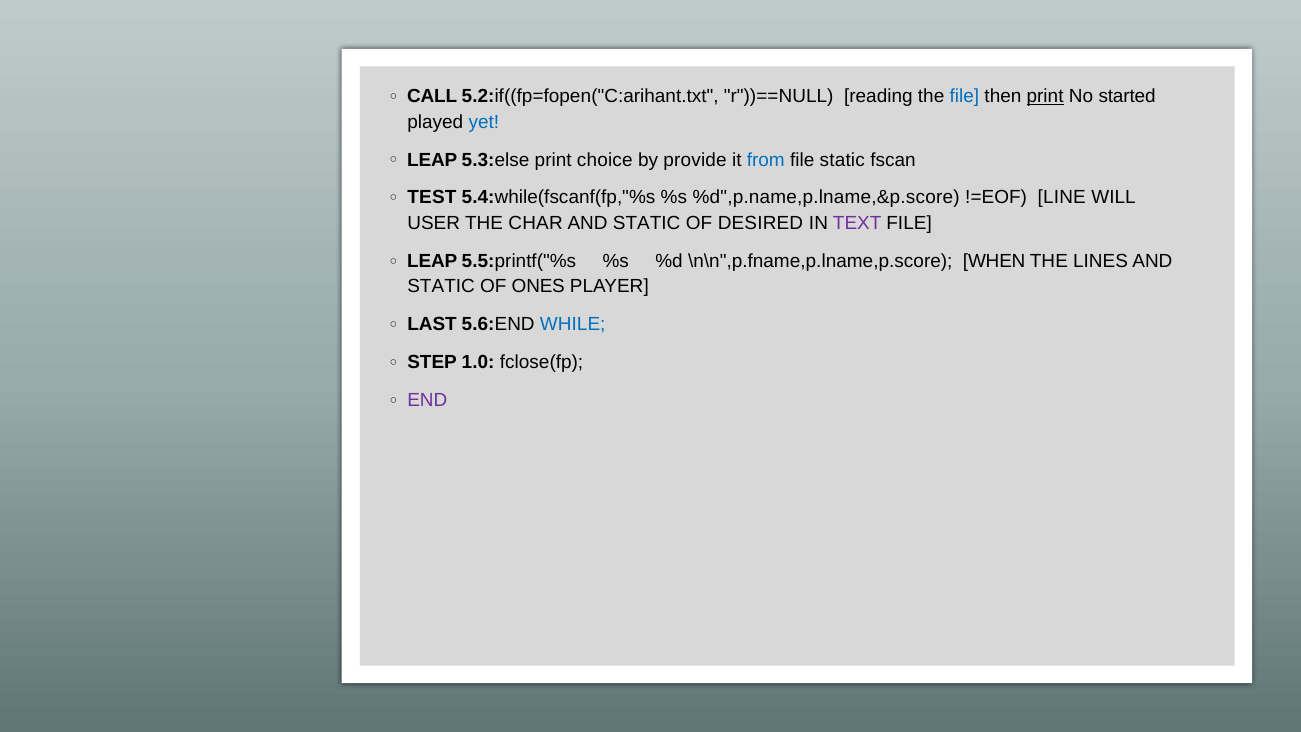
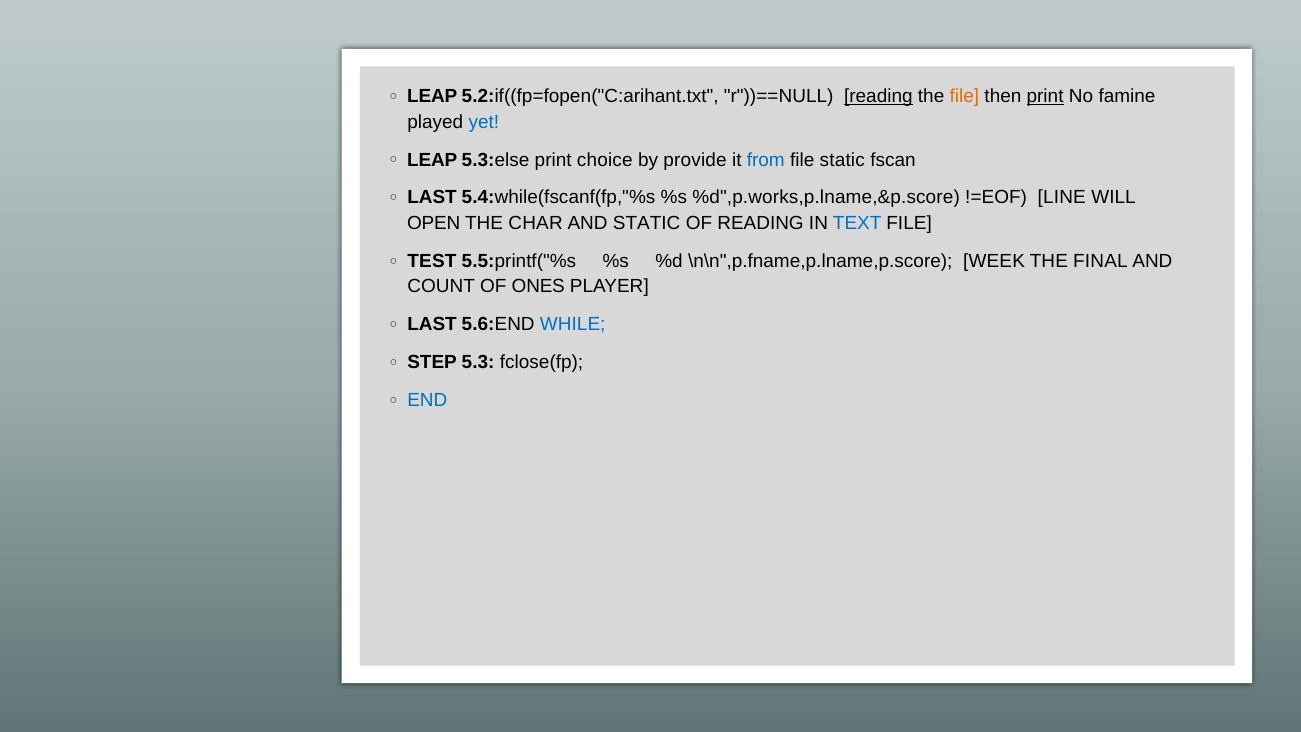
CALL at (432, 96): CALL -> LEAP
reading at (878, 96) underline: none -> present
file at (964, 96) colour: blue -> orange
started: started -> famine
TEST at (432, 198): TEST -> LAST
%d",p.name,p.lname,&p.score: %d",p.name,p.lname,&p.score -> %d",p.works,p.lname,&p.score
USER: USER -> OPEN
OF DESIRED: DESIRED -> READING
TEXT colour: purple -> blue
LEAP at (432, 261): LEAP -> TEST
WHEN: WHEN -> WEEK
LINES: LINES -> FINAL
STATIC at (441, 287): STATIC -> COUNT
1.0: 1.0 -> 5.3
END colour: purple -> blue
